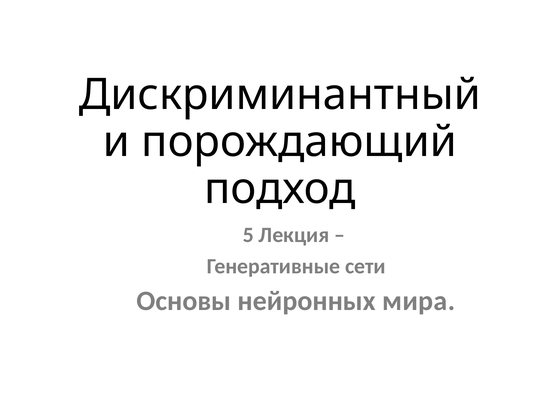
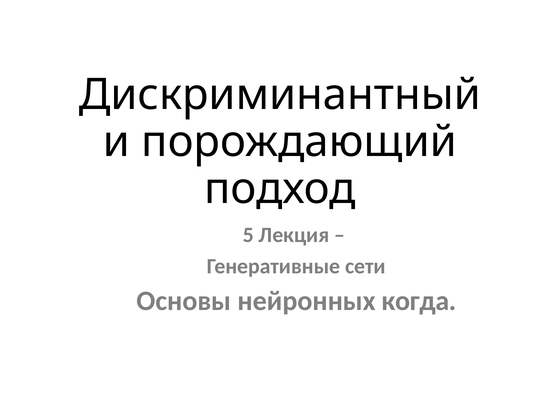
мира: мира -> когда
